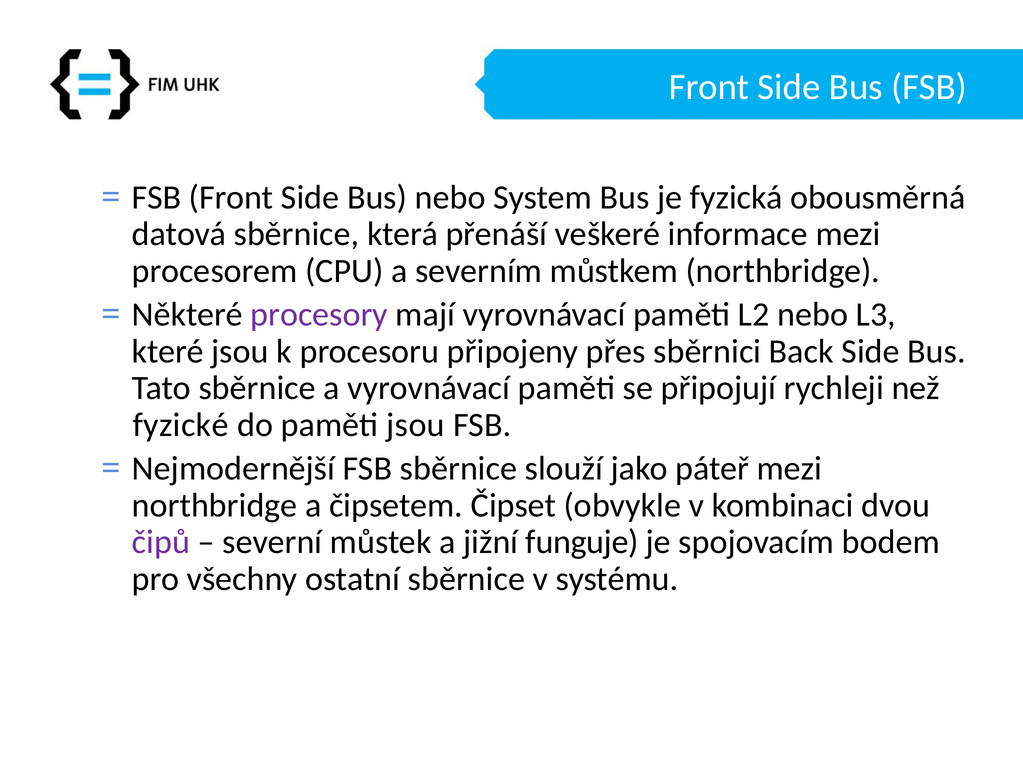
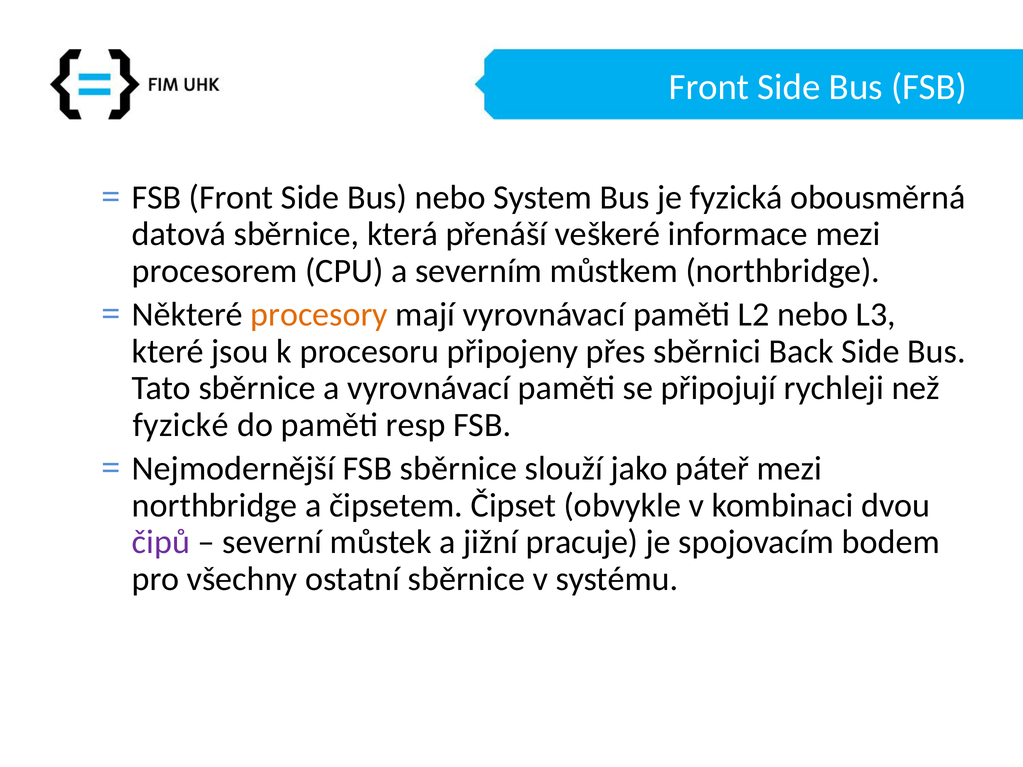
procesory colour: purple -> orange
paměti jsou: jsou -> resp
funguje: funguje -> pracuje
